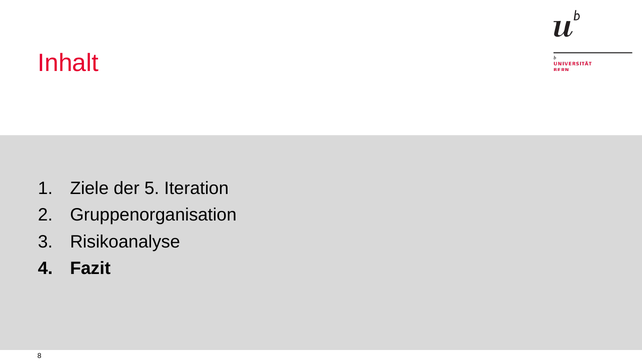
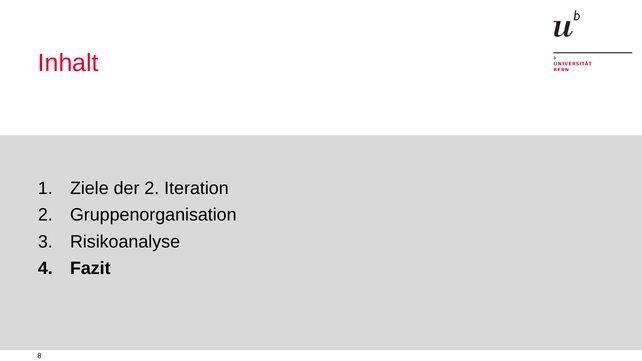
der 5: 5 -> 2
